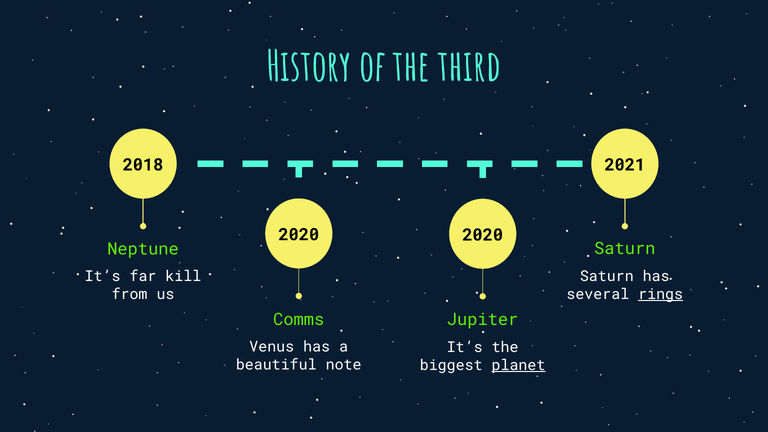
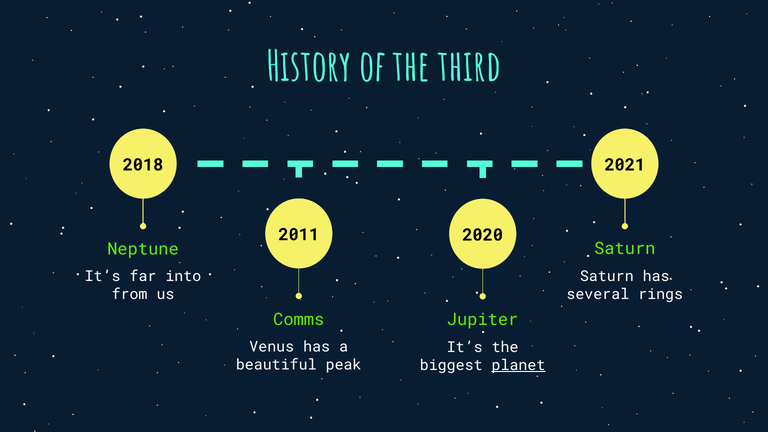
2020 at (299, 235): 2020 -> 2011
kill: kill -> into
rings underline: present -> none
note: note -> peak
